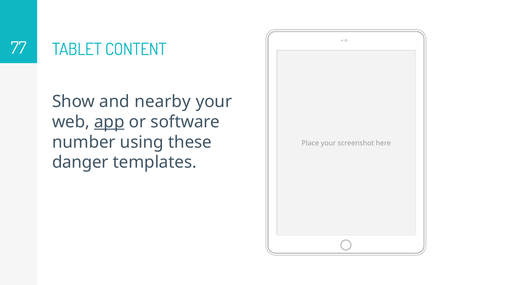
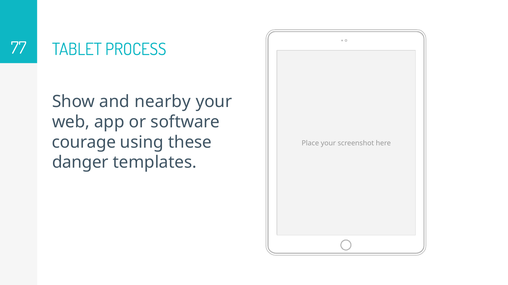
CONTENT: CONTENT -> PROCESS
app underline: present -> none
number: number -> courage
